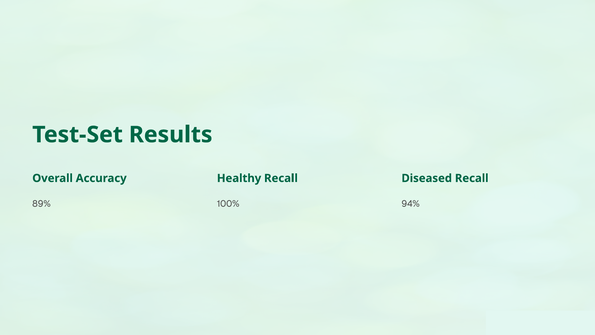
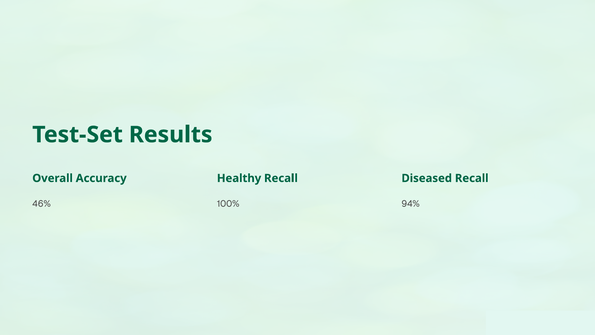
89%: 89% -> 46%
